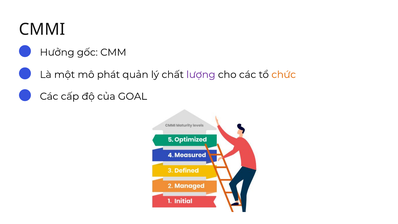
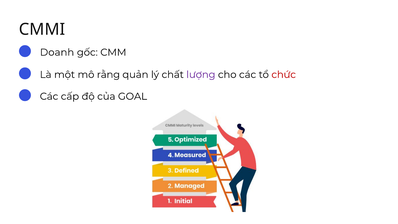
Hưởng: Hưởng -> Doanh
phát: phát -> rằng
chức colour: orange -> red
